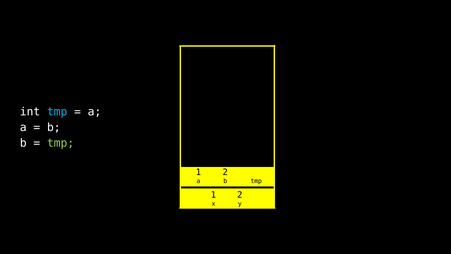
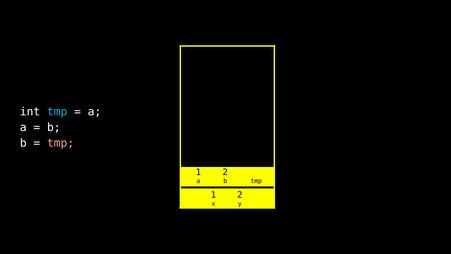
tmp at (61, 143) colour: light green -> pink
